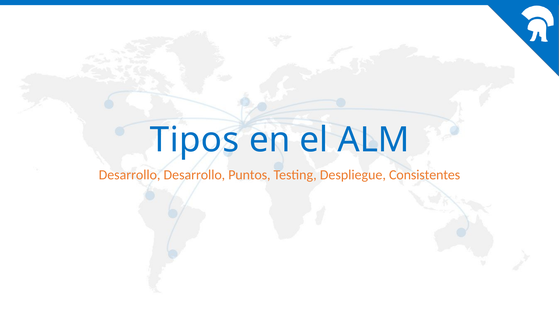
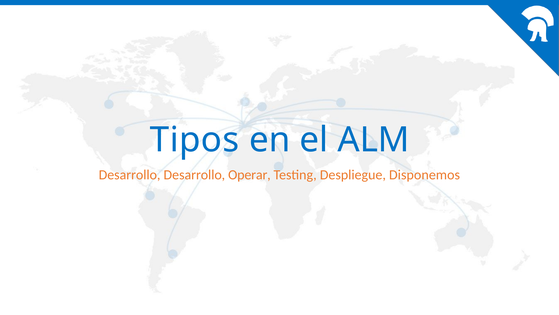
Puntos: Puntos -> Operar
Consistentes: Consistentes -> Disponemos
